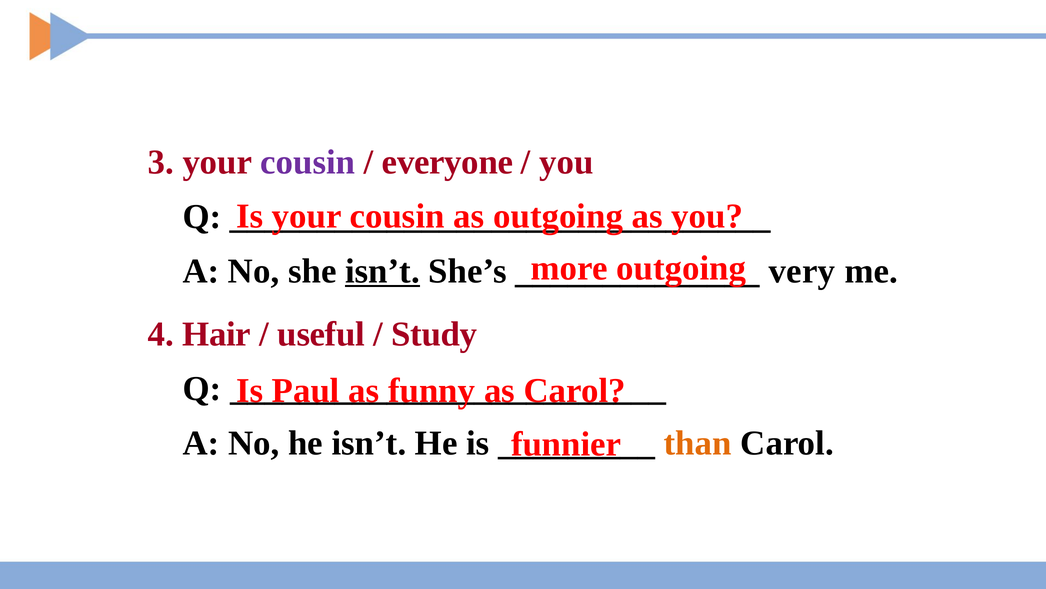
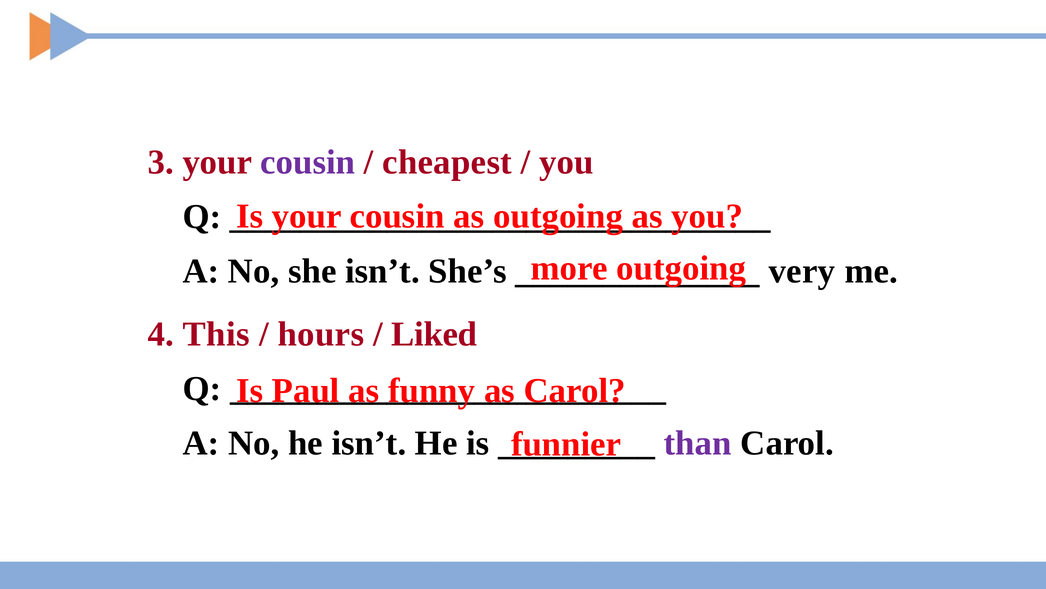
everyone: everyone -> cheapest
isn’t at (383, 271) underline: present -> none
Hair: Hair -> This
useful: useful -> hours
Study: Study -> Liked
than colour: orange -> purple
